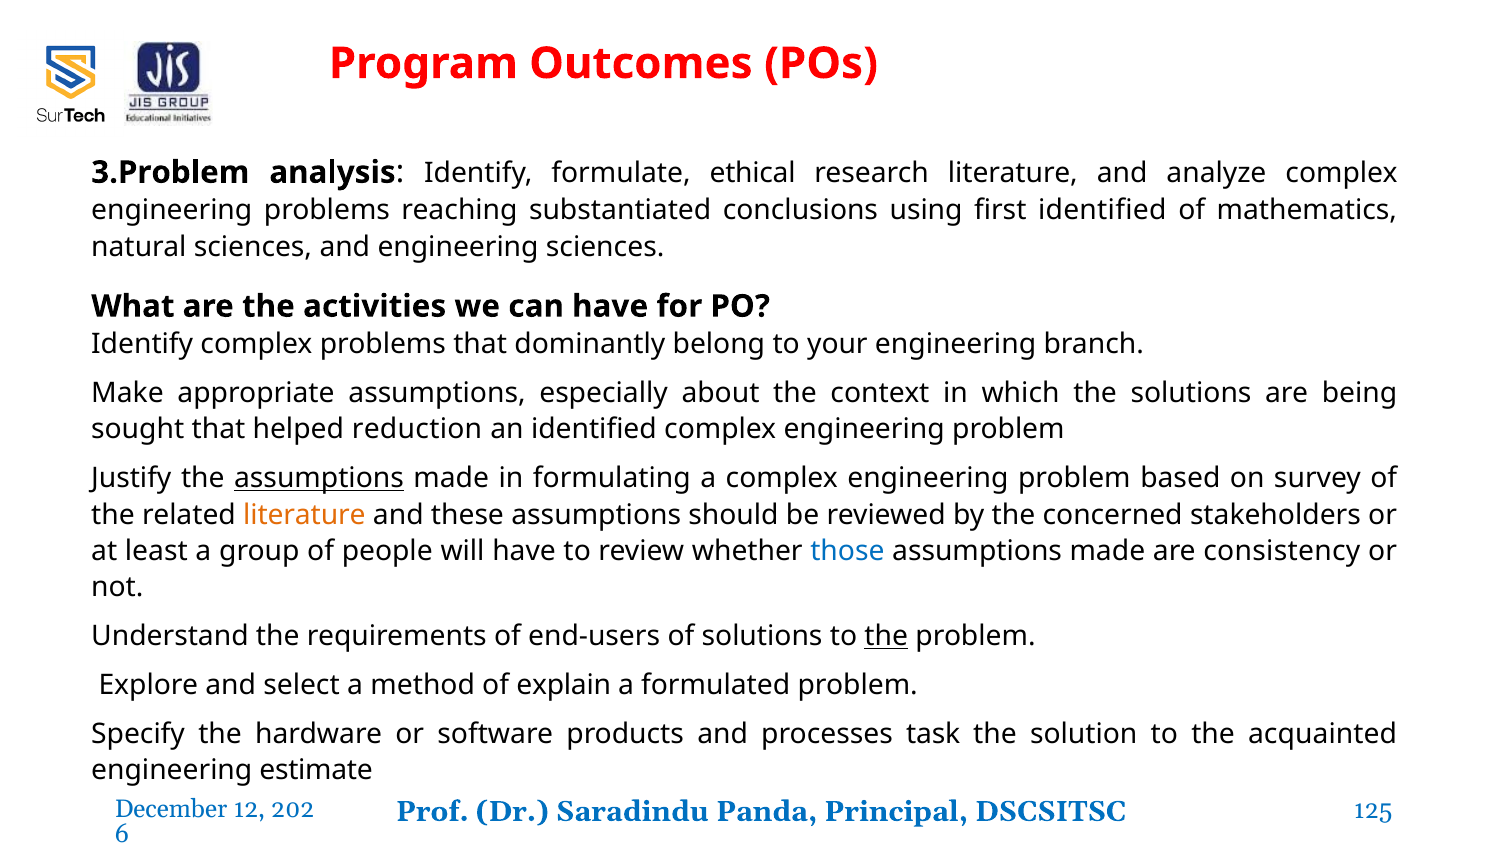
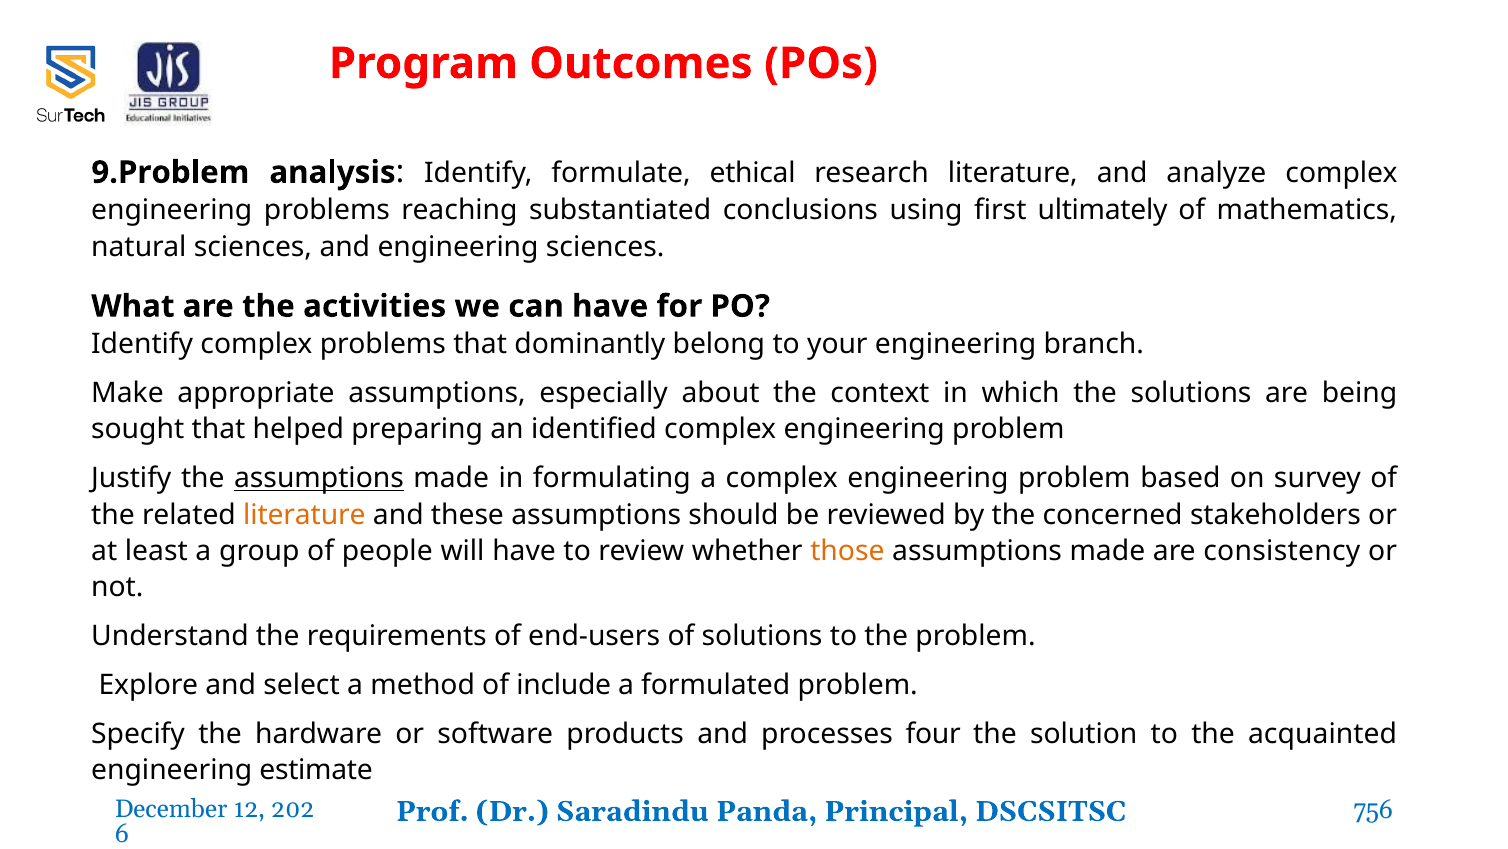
3.Problem: 3.Problem -> 9.Problem
first identified: identified -> ultimately
reduction: reduction -> preparing
those colour: blue -> orange
the at (886, 636) underline: present -> none
explain: explain -> include
task: task -> four
125: 125 -> 756
